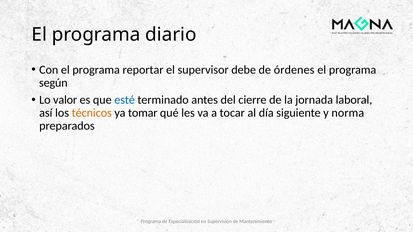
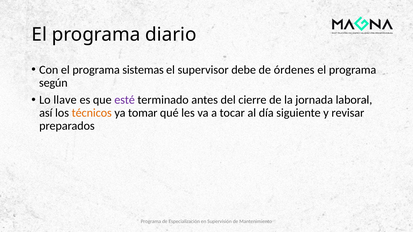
reportar: reportar -> sistemas
valor: valor -> llave
esté colour: blue -> purple
norma: norma -> revisar
